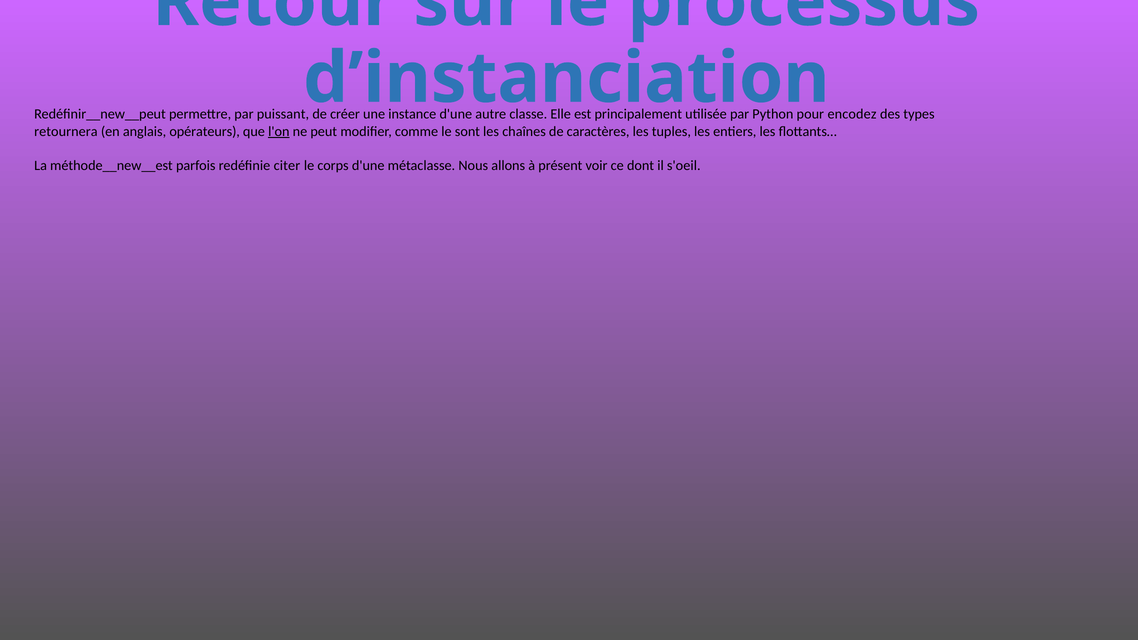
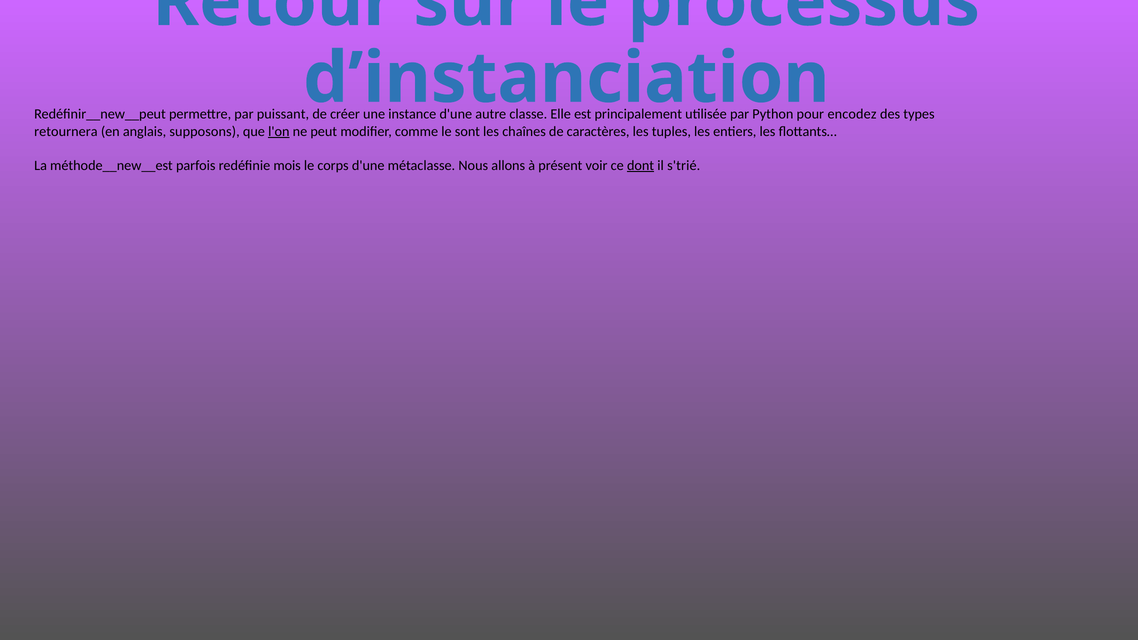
opérateurs: opérateurs -> supposons
citer: citer -> mois
dont underline: none -> present
s'oeil: s'oeil -> s'trié
